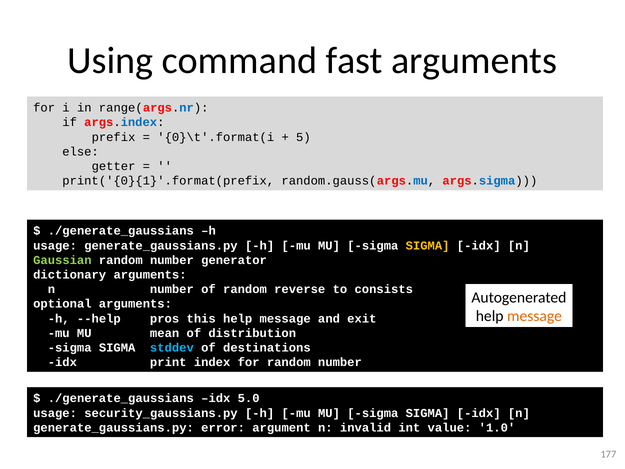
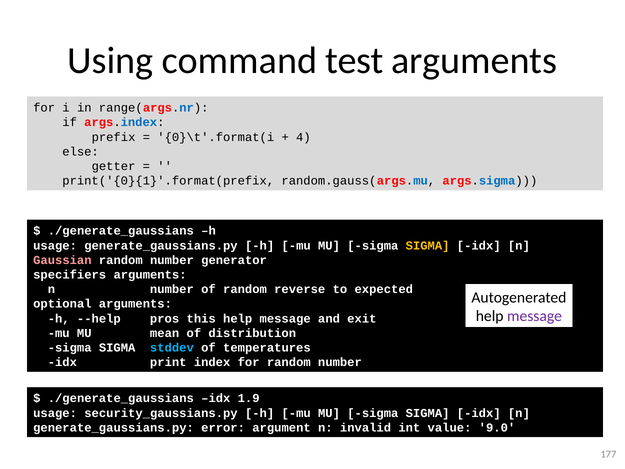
fast: fast -> test
5: 5 -> 4
Gaussian colour: light green -> pink
dictionary: dictionary -> specifiers
consists: consists -> expected
message at (535, 316) colour: orange -> purple
destinations: destinations -> temperatures
5.0: 5.0 -> 1.9
1.0: 1.0 -> 9.0
